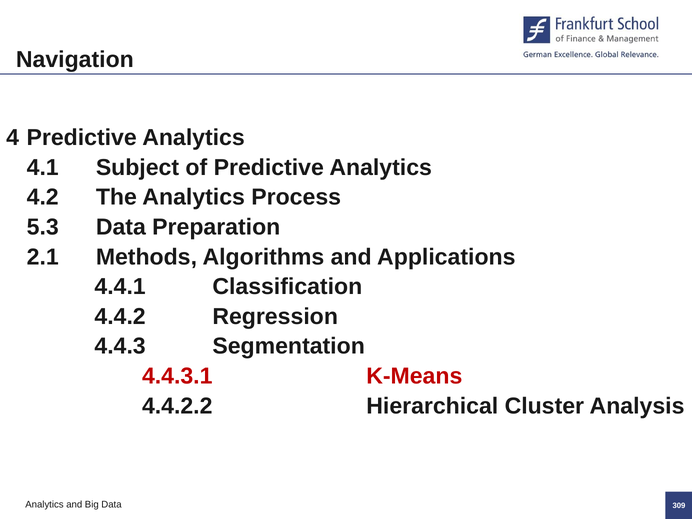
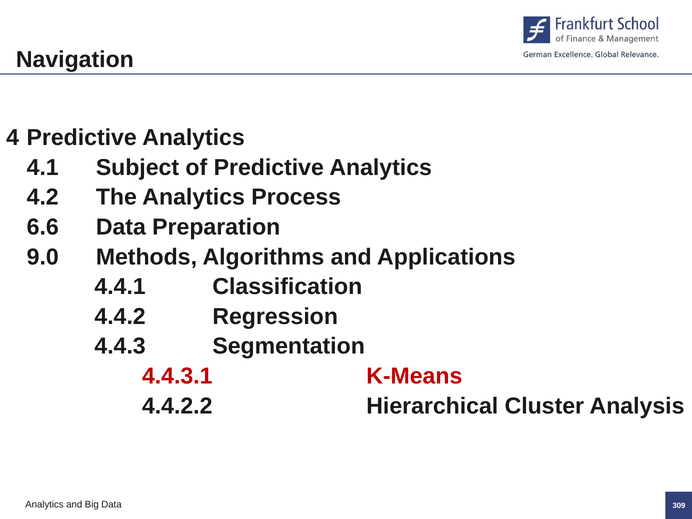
5.3: 5.3 -> 6.6
2.1: 2.1 -> 9.0
